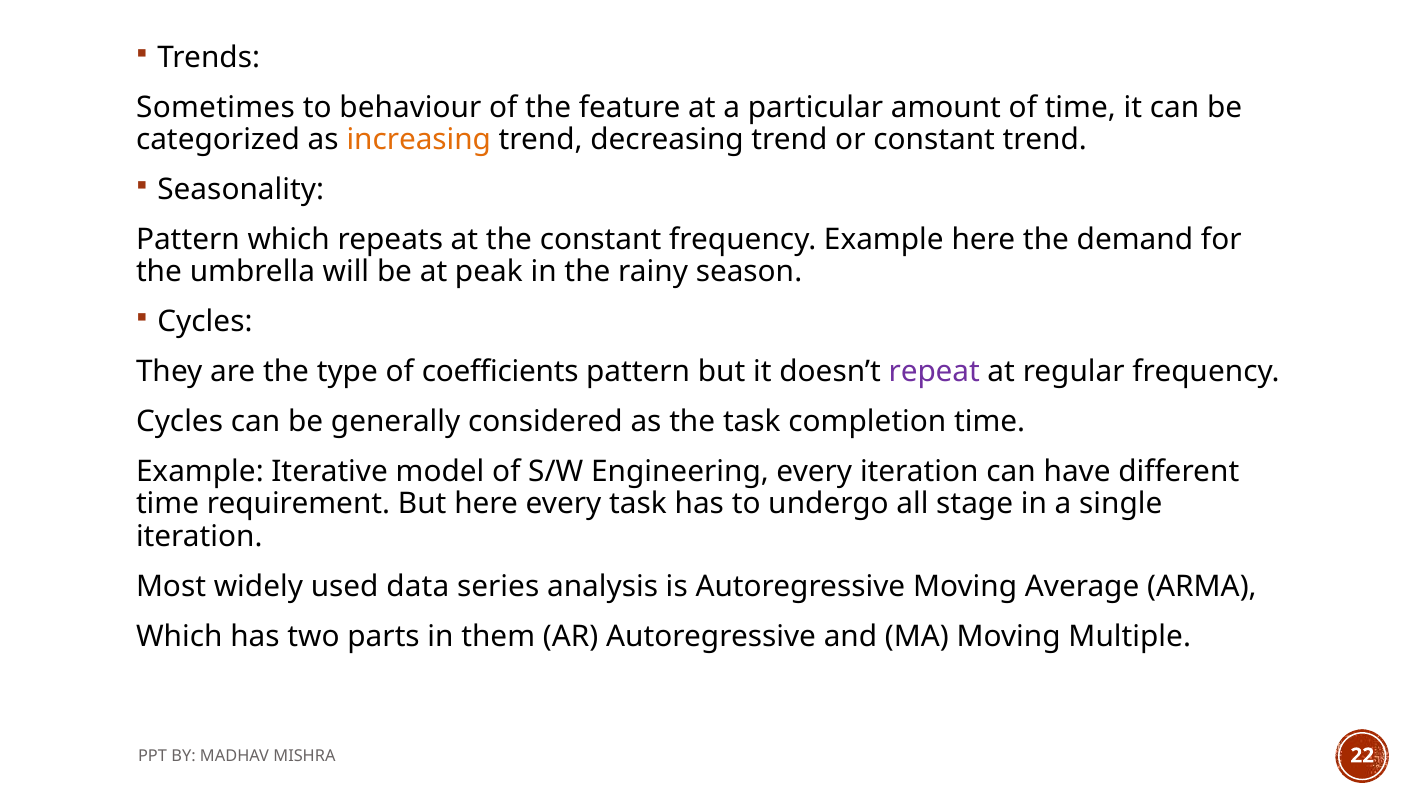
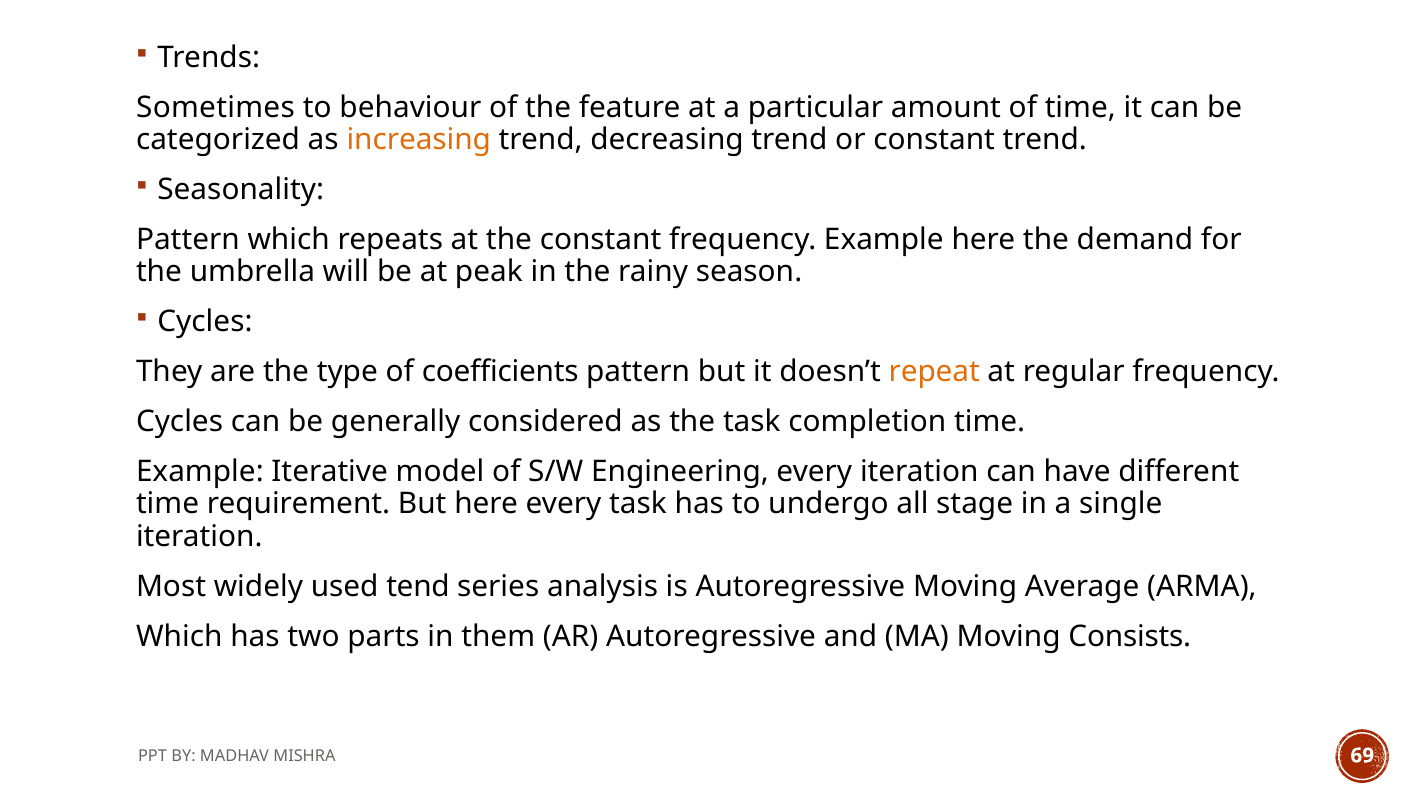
repeat colour: purple -> orange
data: data -> tend
Multiple: Multiple -> Consists
22: 22 -> 69
